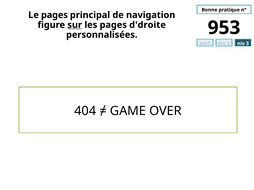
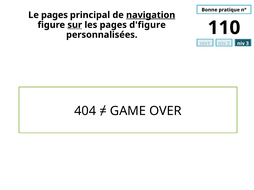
navigation underline: none -> present
d'droite: d'droite -> d'figure
953: 953 -> 110
